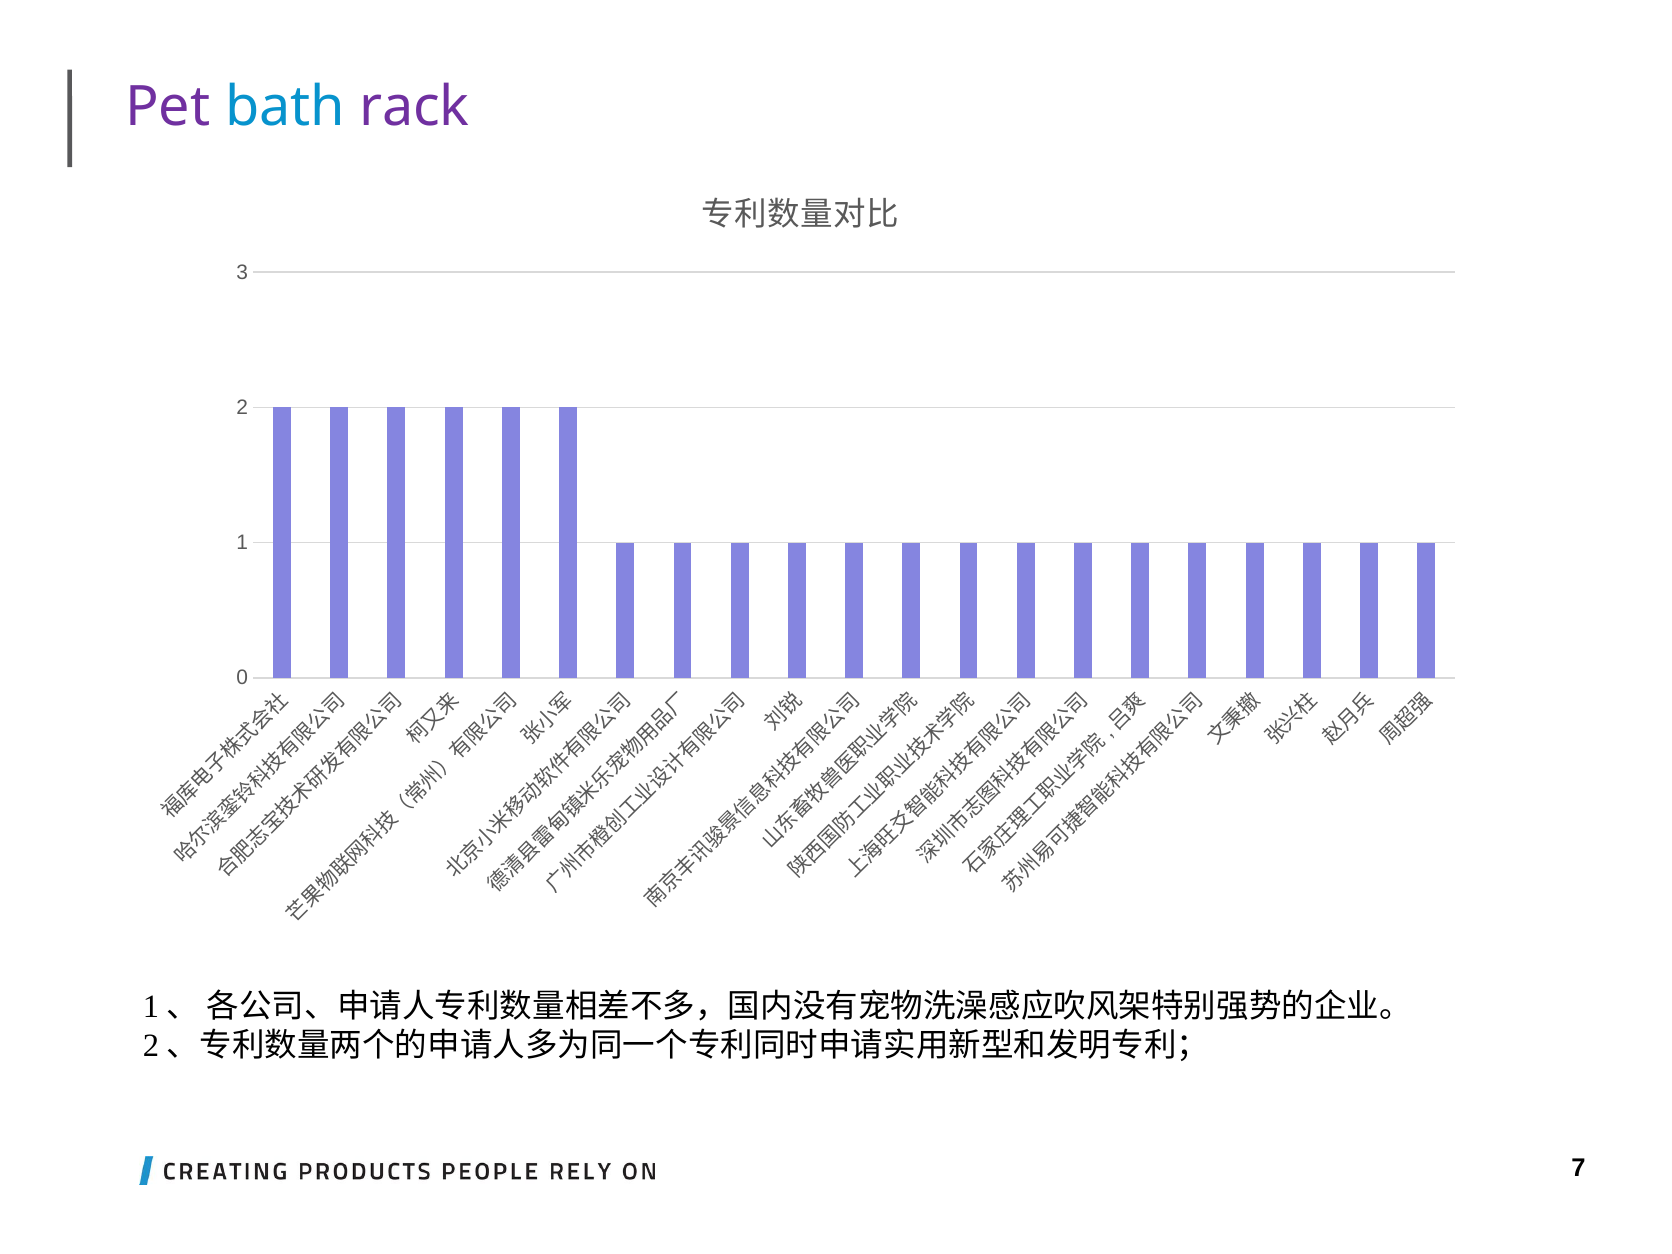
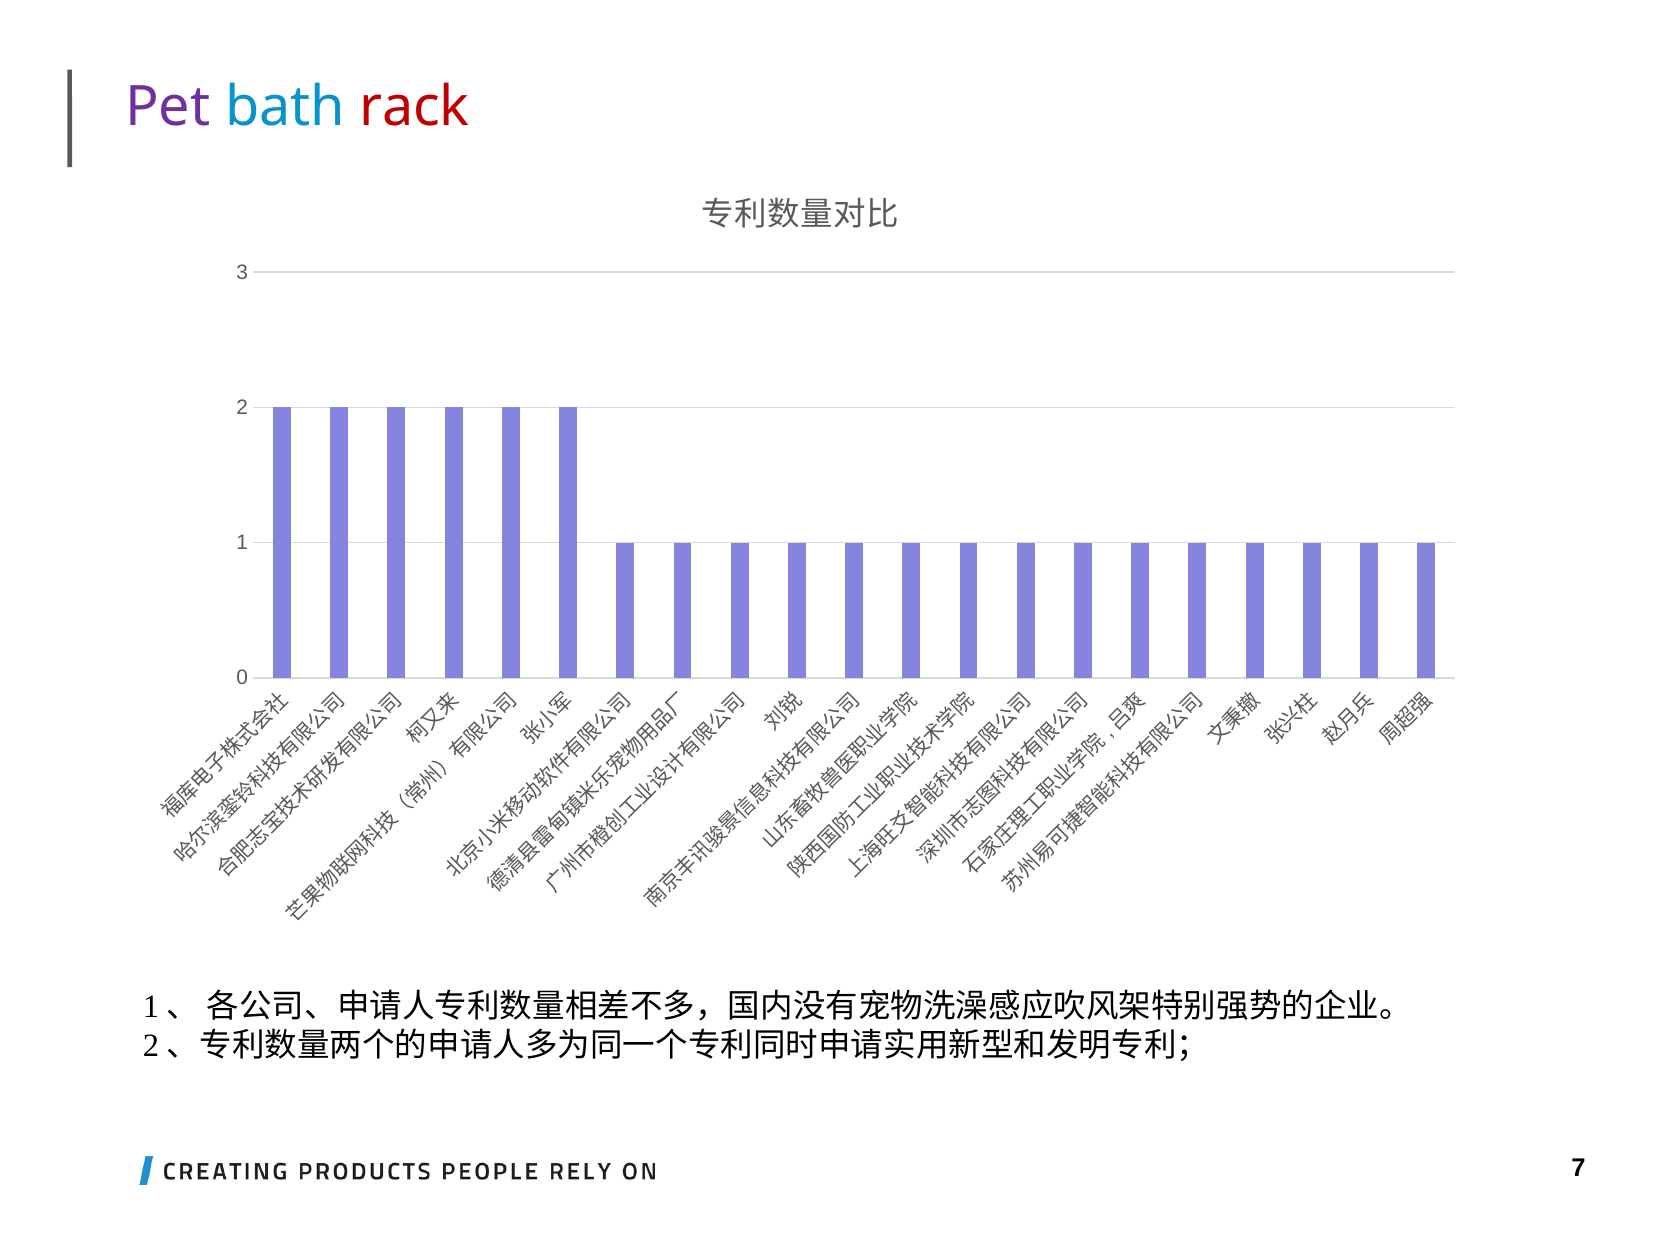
rack colour: purple -> red
